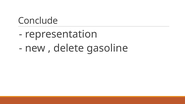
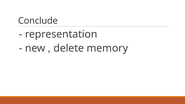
gasoline: gasoline -> memory
